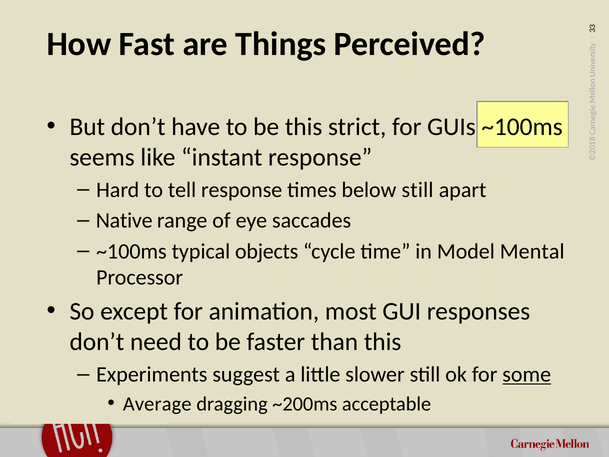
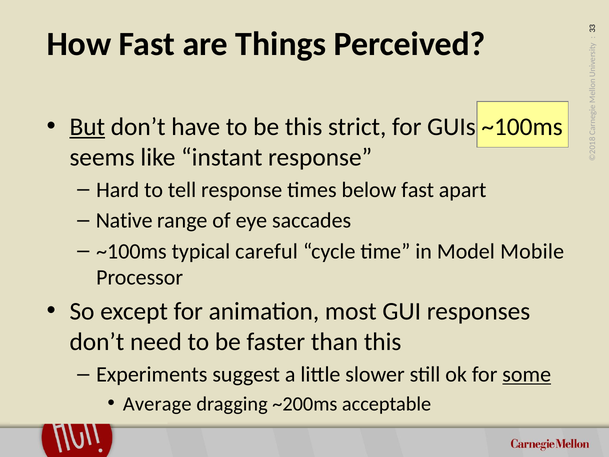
But underline: none -> present
below still: still -> fast
objects: objects -> careful
Mental: Mental -> Mobile
